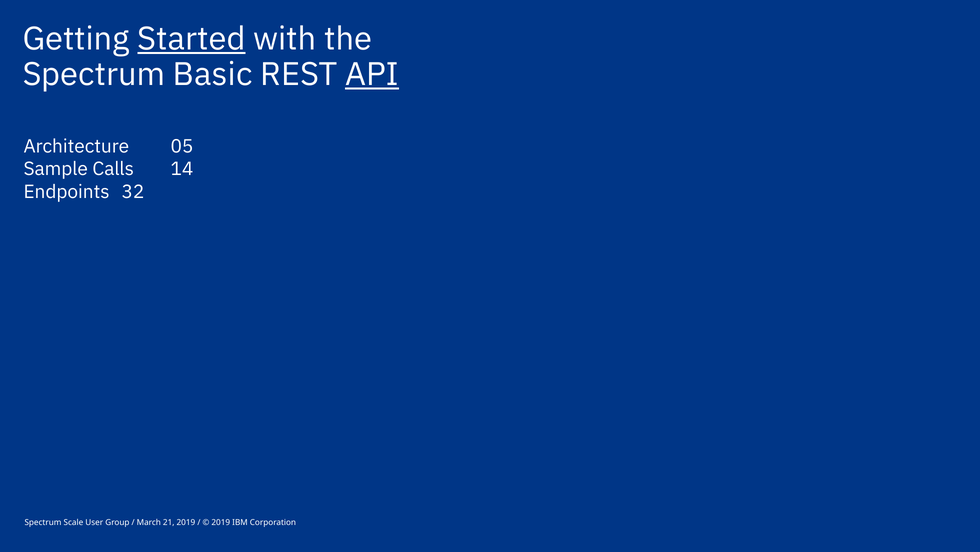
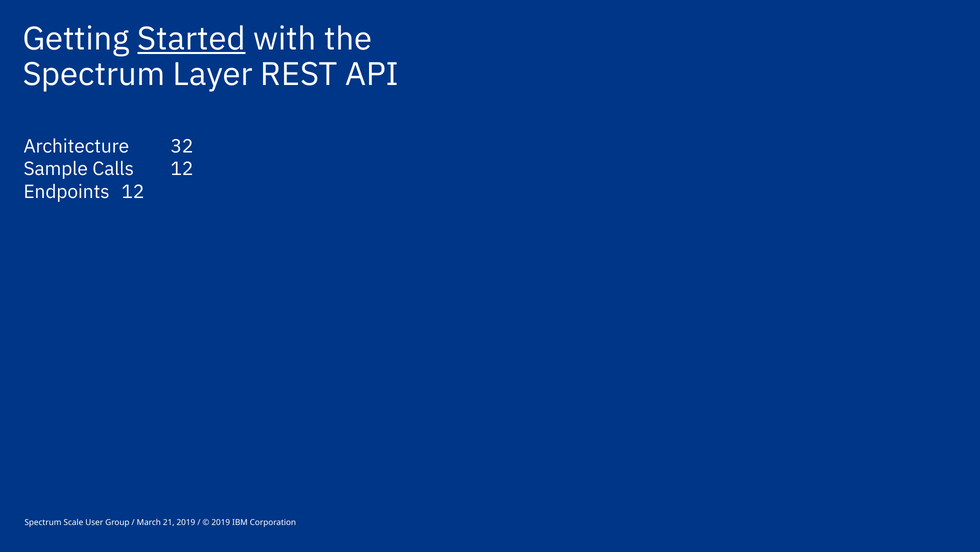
Basic: Basic -> Layer
API underline: present -> none
05: 05 -> 32
Calls 14: 14 -> 12
Endpoints 32: 32 -> 12
